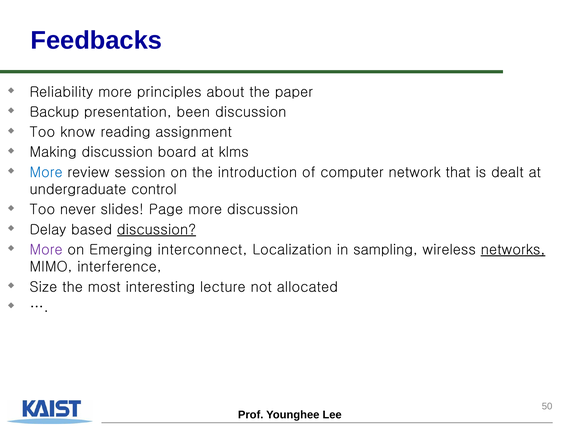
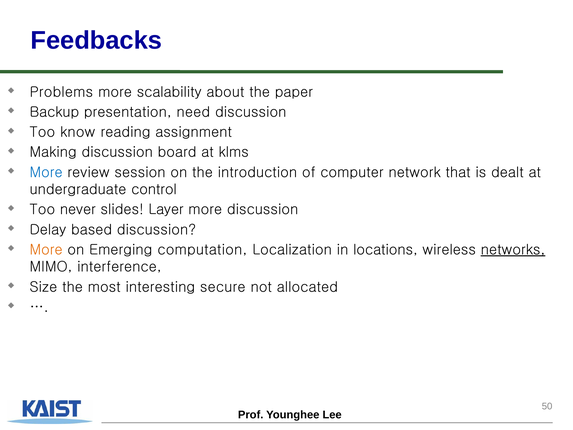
Reliability: Reliability -> Problems
principles: principles -> scalability
been: been -> need
Page: Page -> Layer
discussion at (156, 230) underline: present -> none
More at (46, 250) colour: purple -> orange
interconnect: interconnect -> computation
sampling: sampling -> locations
lecture: lecture -> secure
